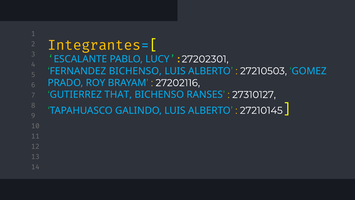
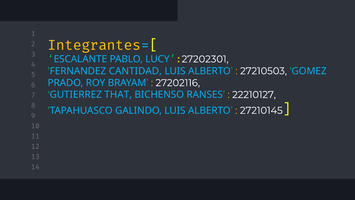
FERNANDEZ BICHENSO: BICHENSO -> CANTIDAD
27310127: 27310127 -> 22210127
